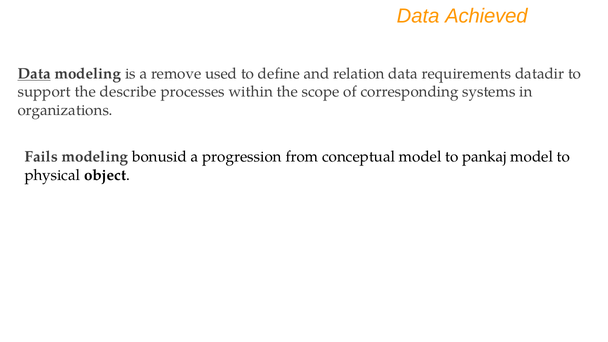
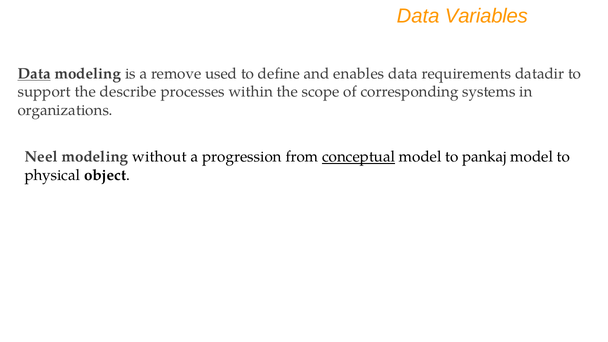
Achieved: Achieved -> Variables
relation: relation -> enables
Fails: Fails -> Neel
bonusid: bonusid -> without
conceptual underline: none -> present
